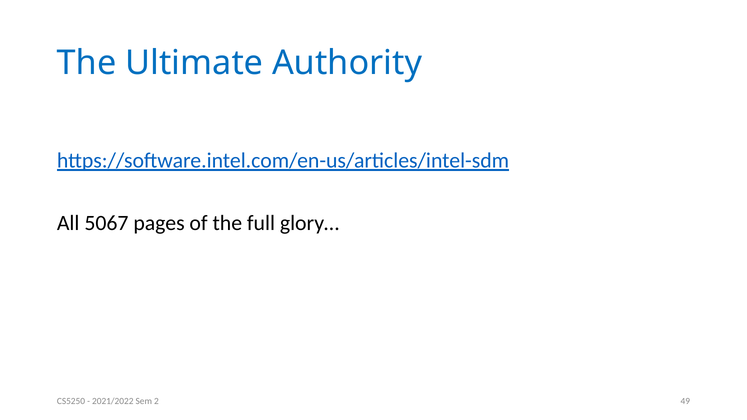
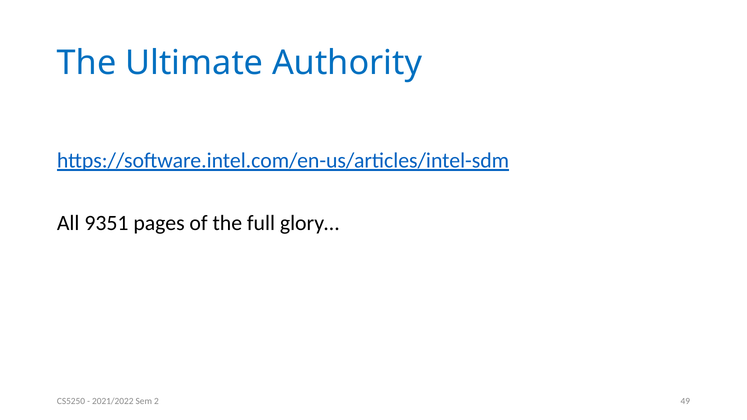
5067: 5067 -> 9351
